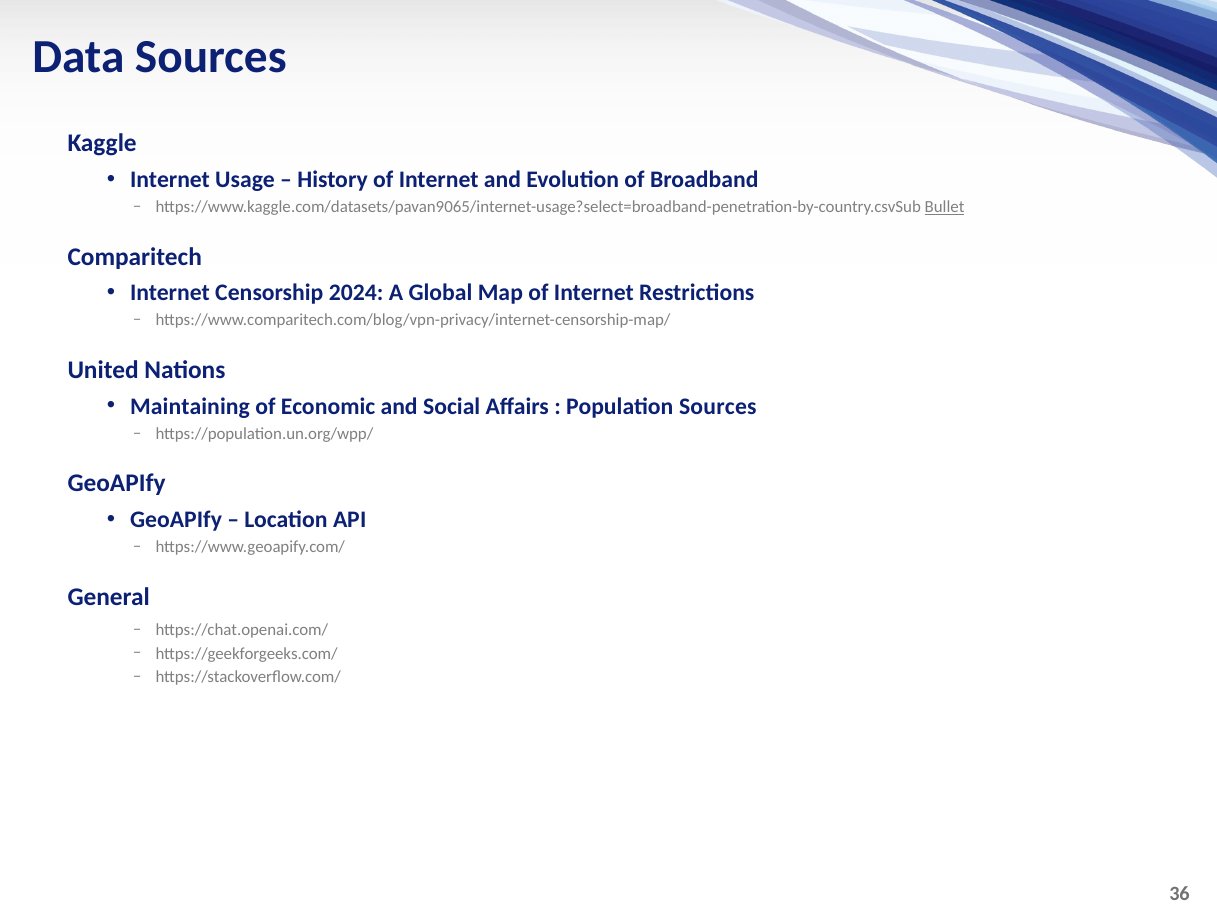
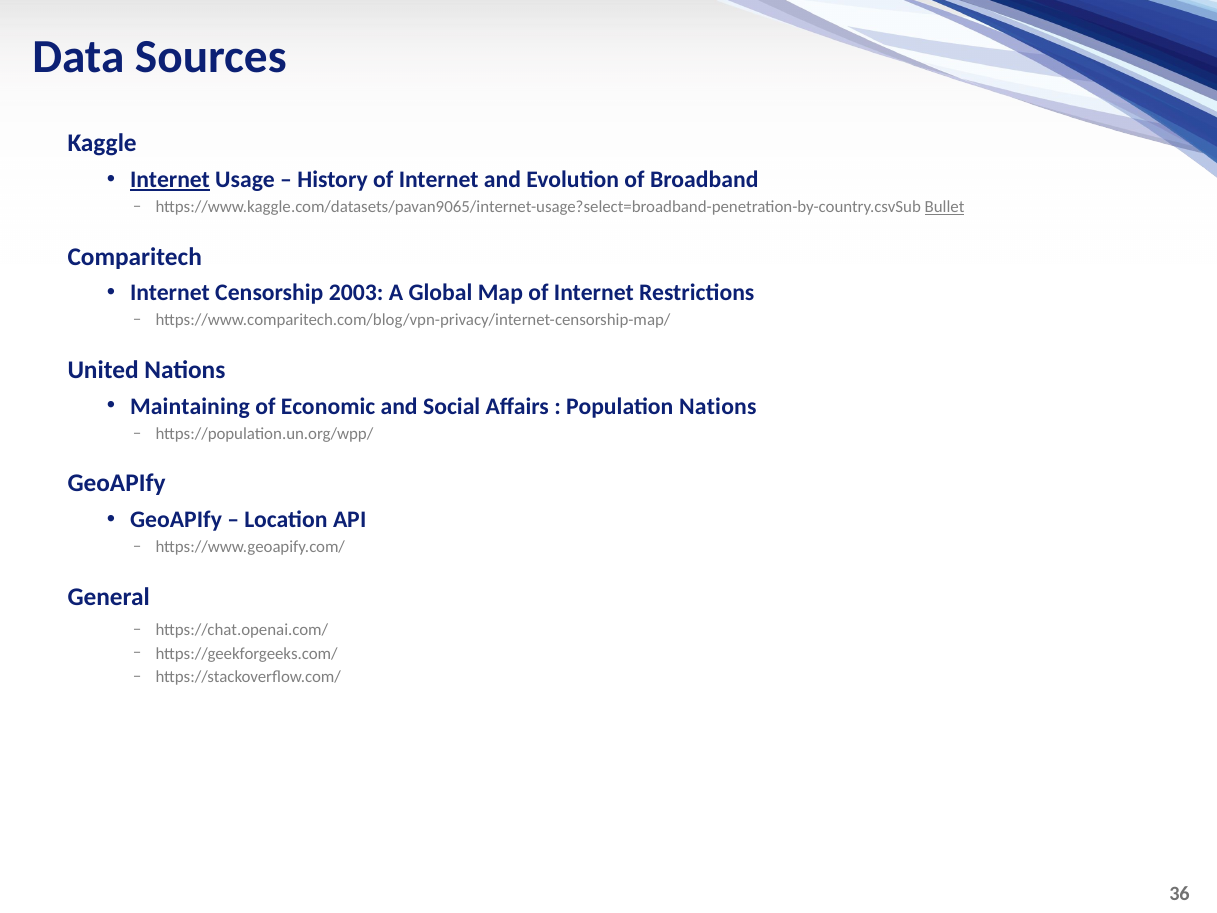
Internet at (170, 180) underline: none -> present
2024: 2024 -> 2003
Population Sources: Sources -> Nations
